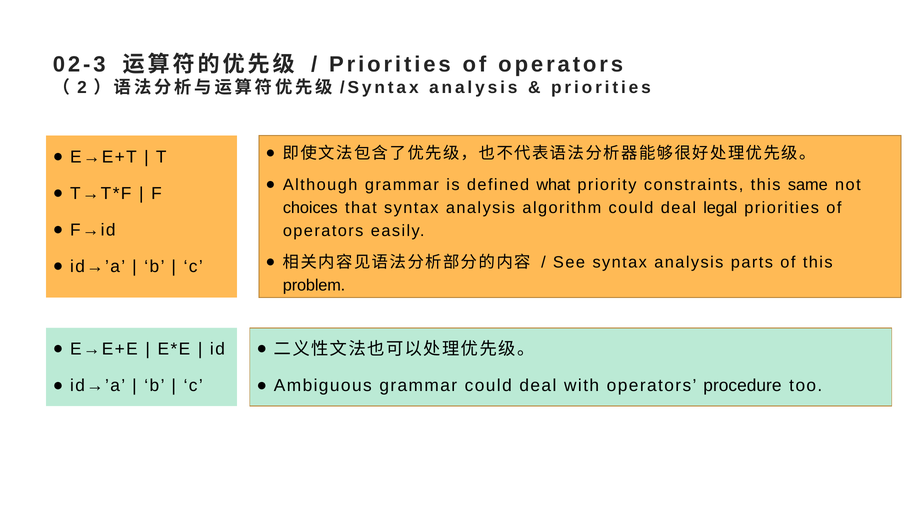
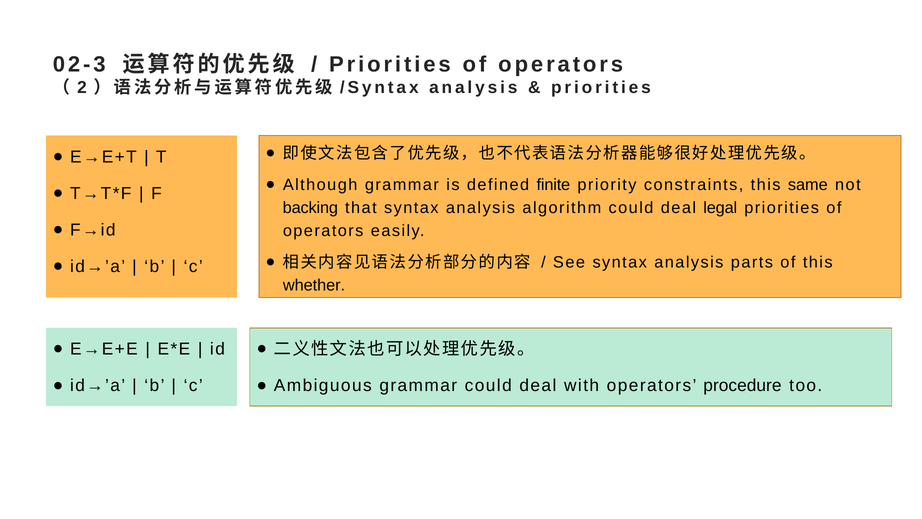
what: what -> finite
choices: choices -> backing
problem: problem -> whether
